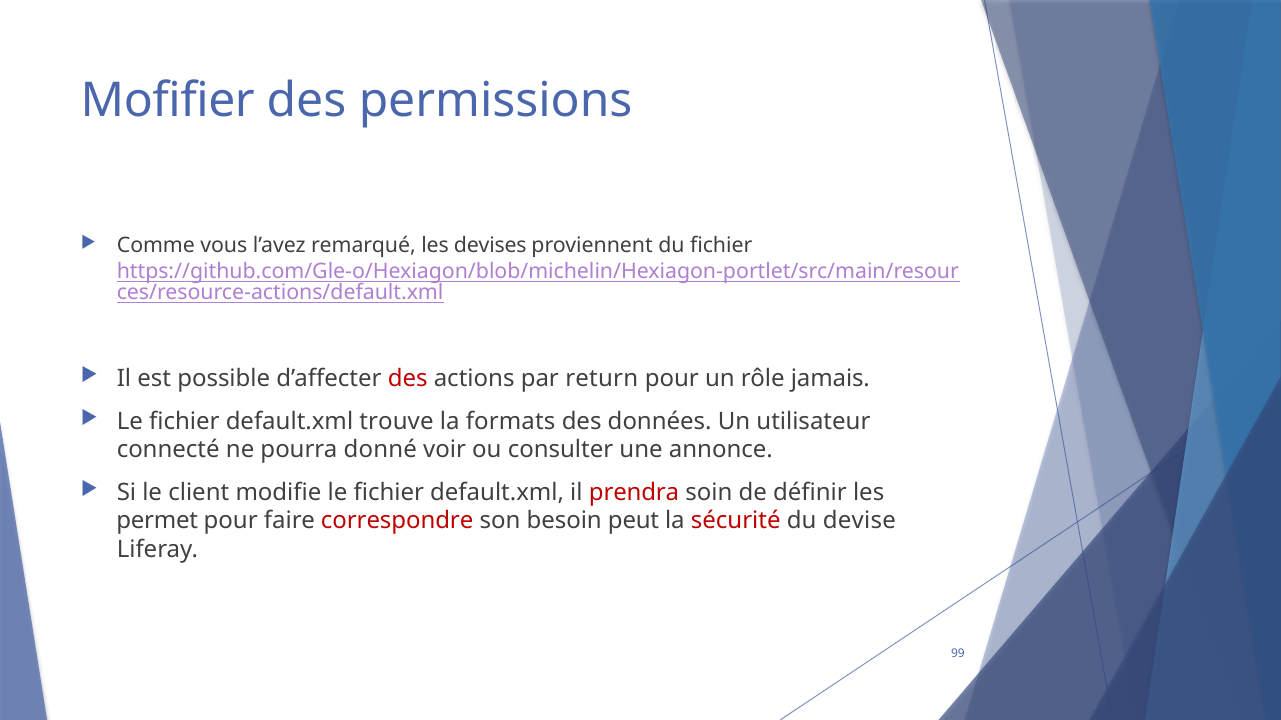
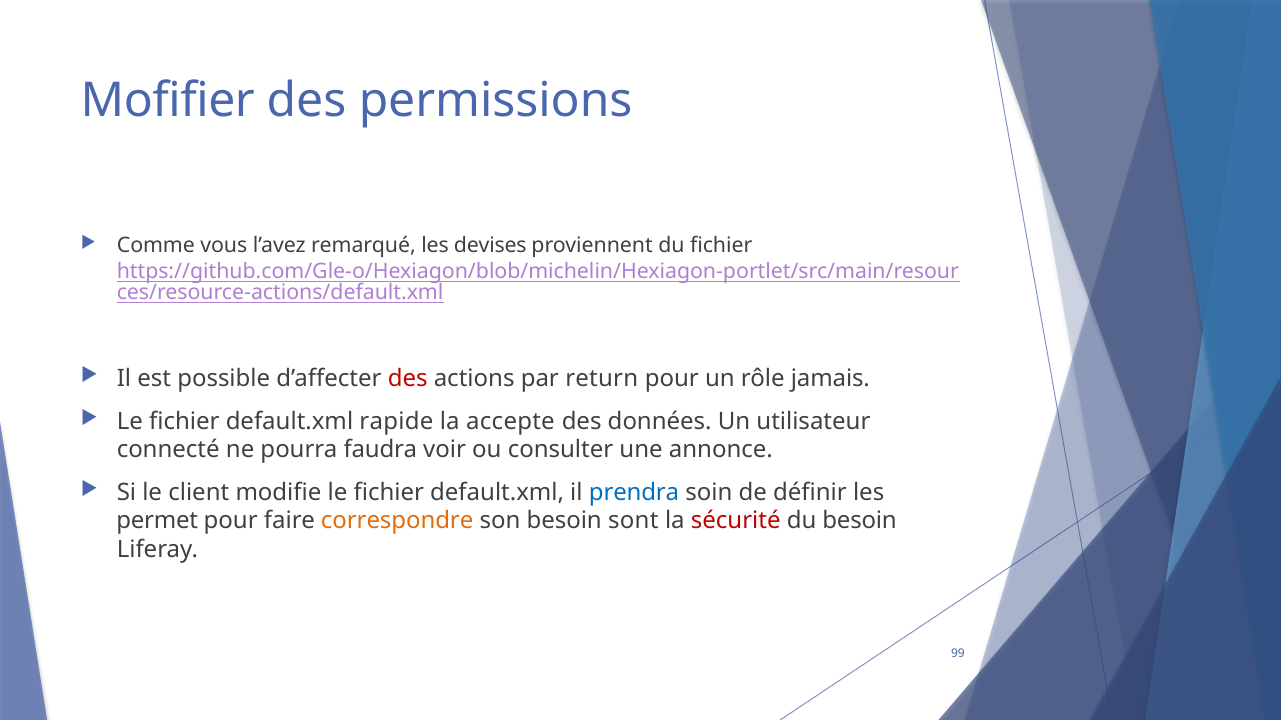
trouve: trouve -> rapide
formats: formats -> accepte
donné: donné -> faudra
prendra colour: red -> blue
correspondre colour: red -> orange
peut: peut -> sont
du devise: devise -> besoin
